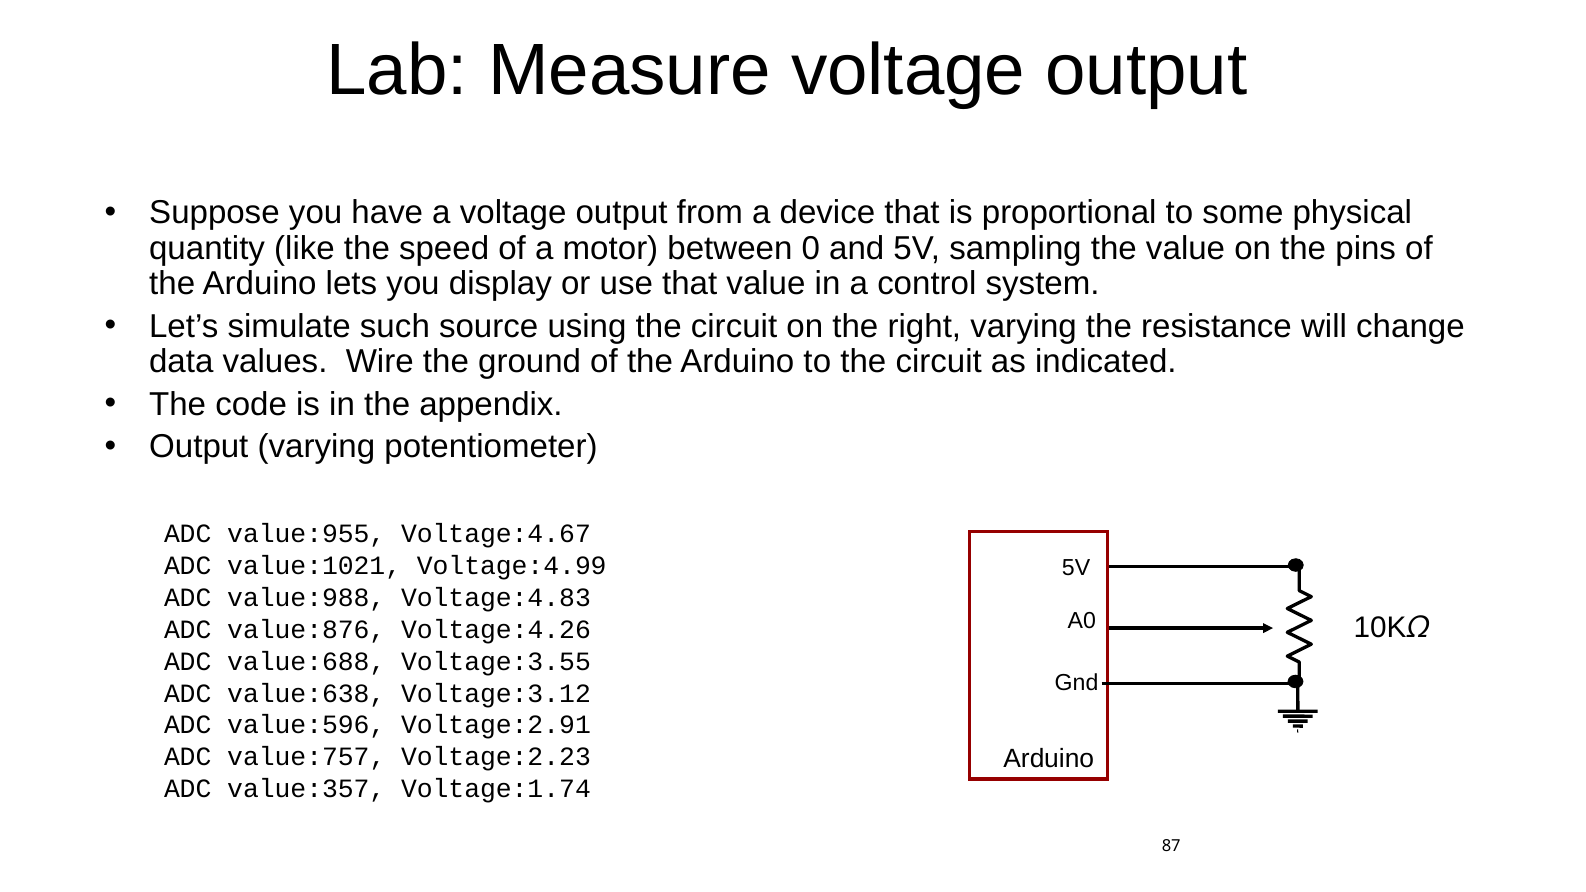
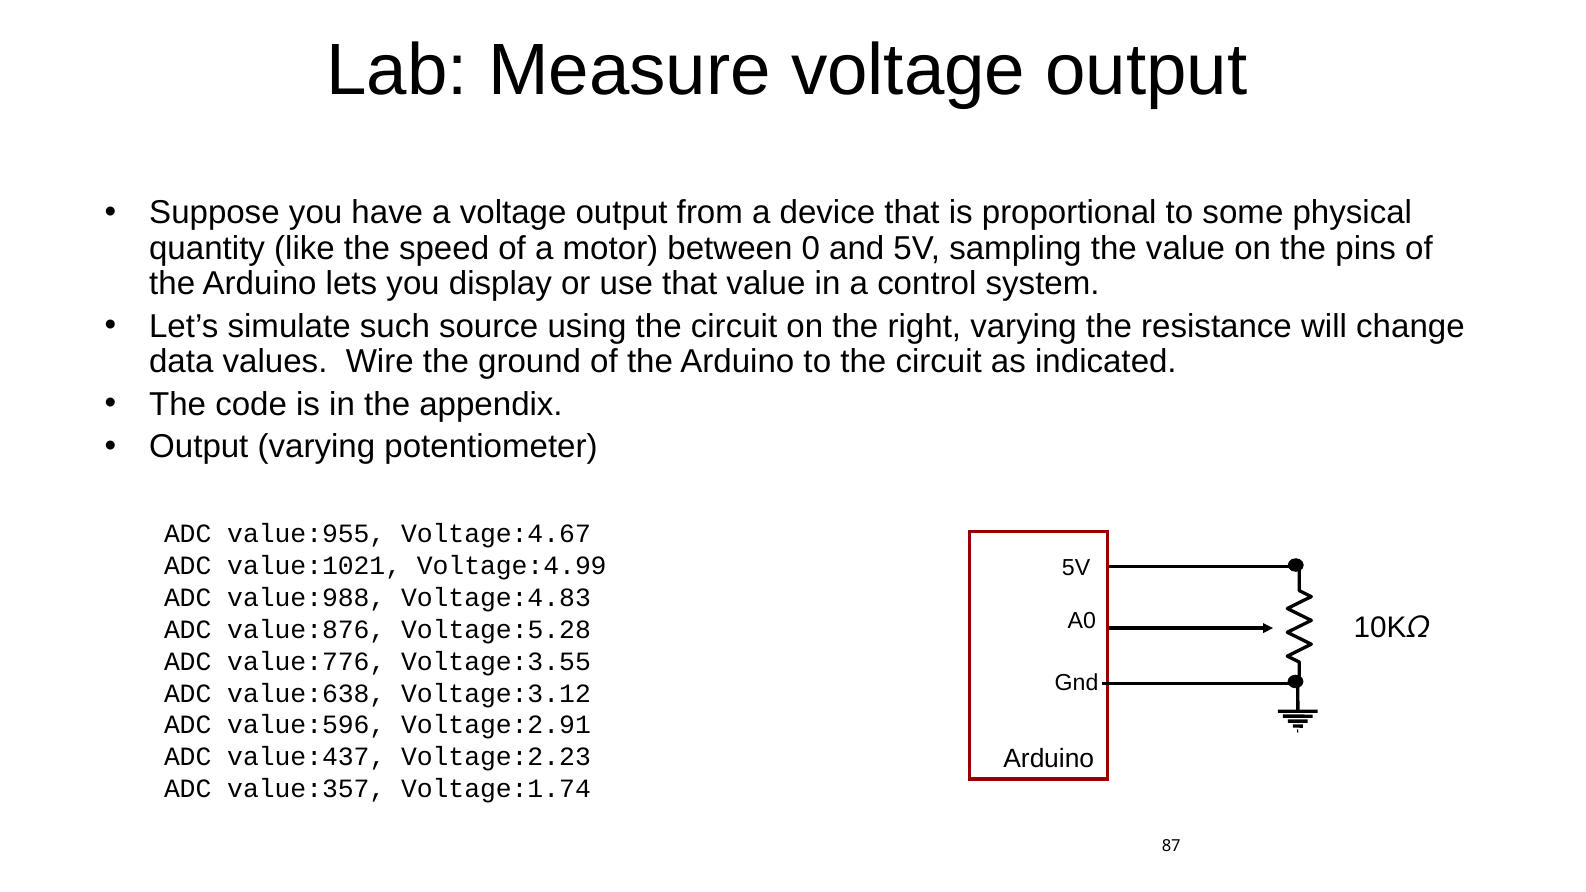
Voltage:4.26: Voltage:4.26 -> Voltage:5.28
value:688: value:688 -> value:776
value:757: value:757 -> value:437
